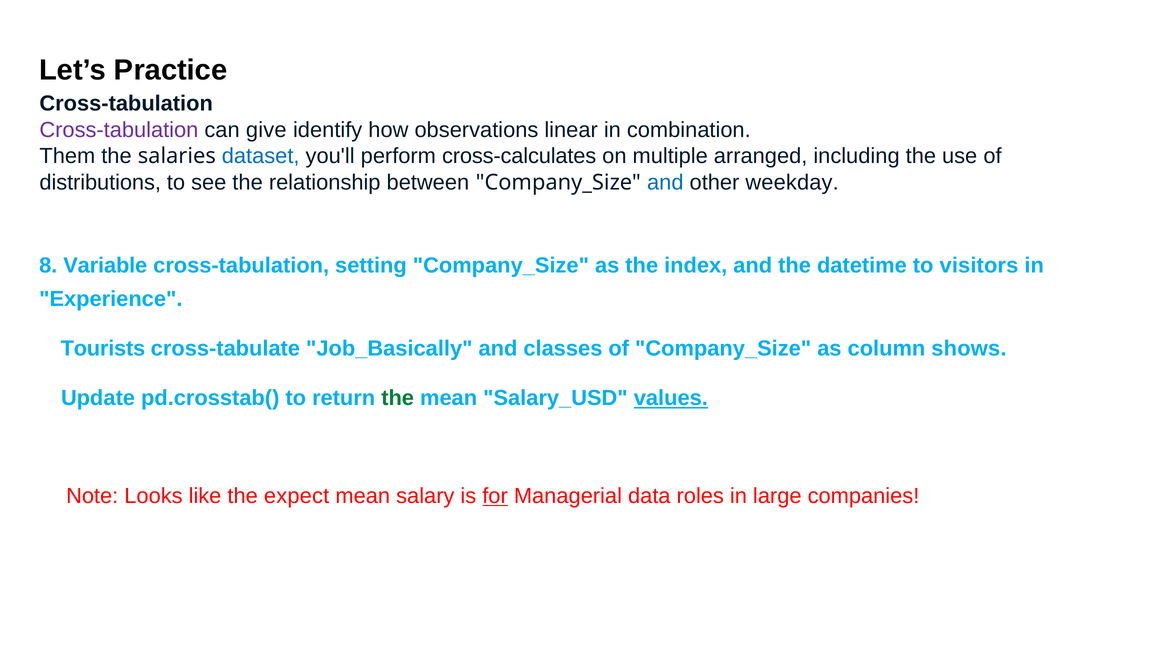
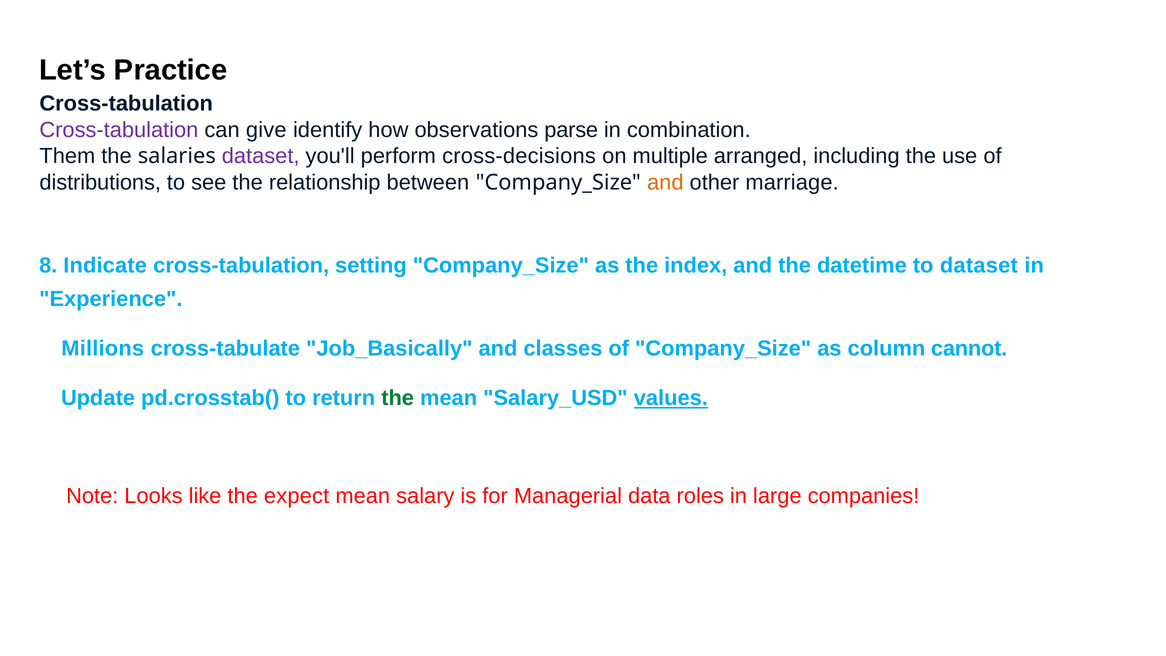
linear: linear -> parse
dataset at (261, 156) colour: blue -> purple
cross-calculates: cross-calculates -> cross-decisions
and at (665, 182) colour: blue -> orange
weekday: weekday -> marriage
Variable: Variable -> Indicate
to visitors: visitors -> dataset
Tourists: Tourists -> Millions
shows: shows -> cannot
for underline: present -> none
